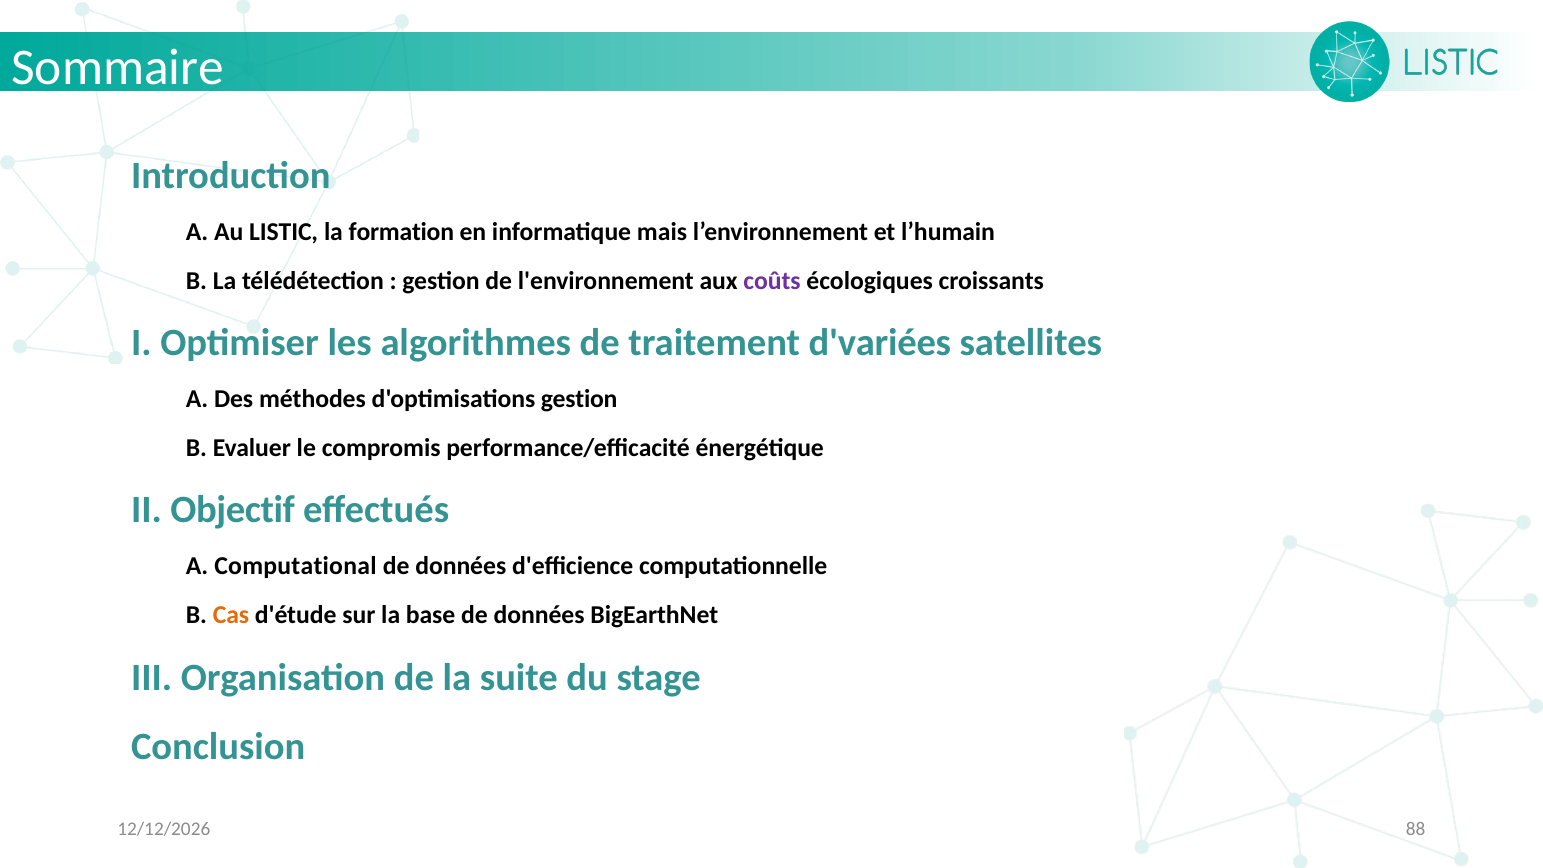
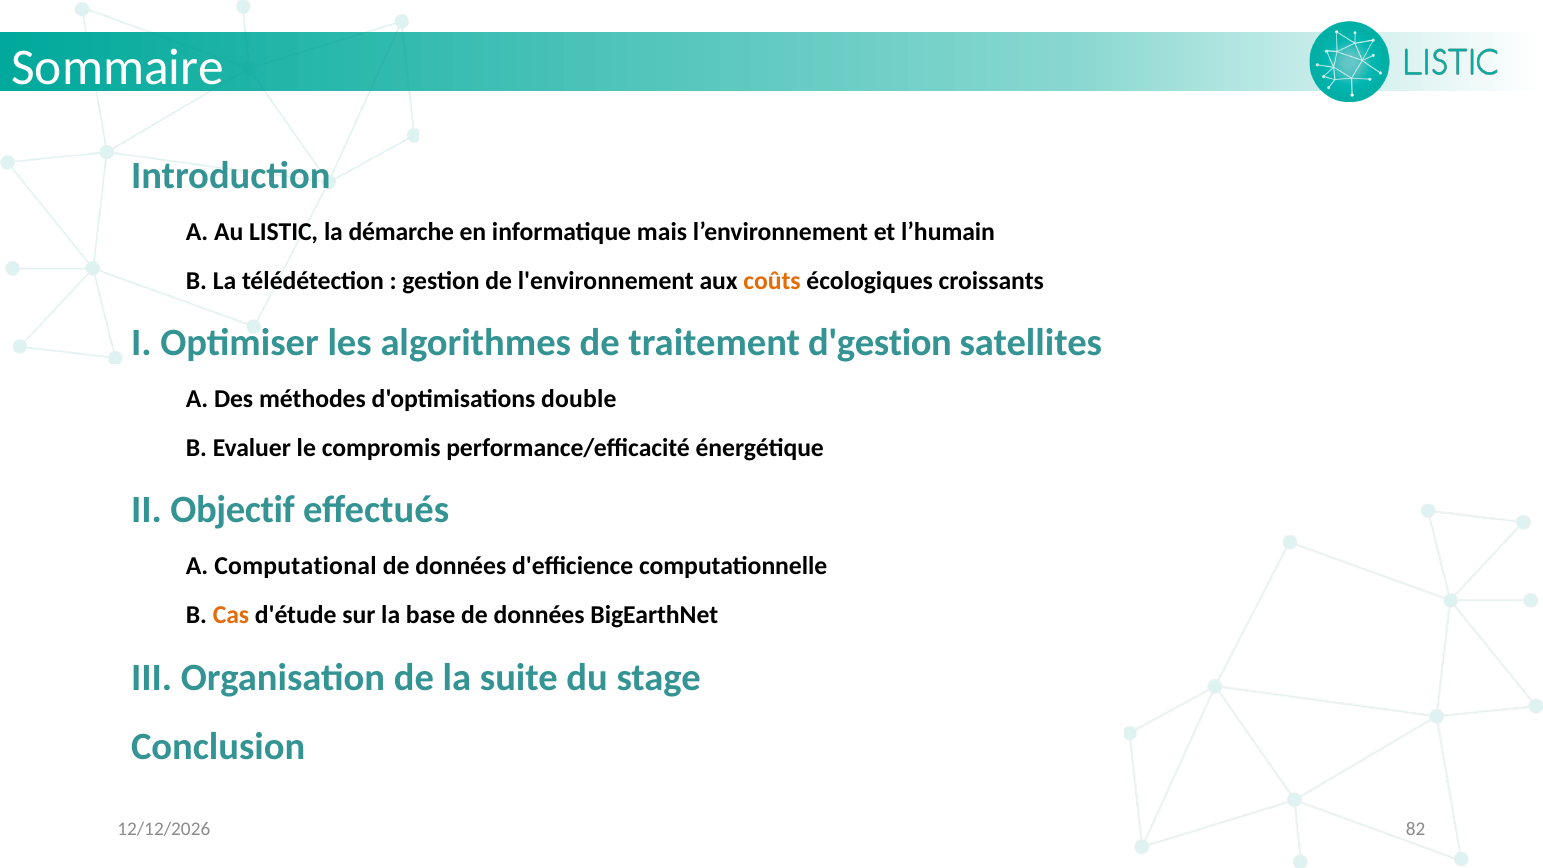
formation: formation -> démarche
coûts colour: purple -> orange
d'variées: d'variées -> d'gestion
d'optimisations gestion: gestion -> double
88: 88 -> 82
